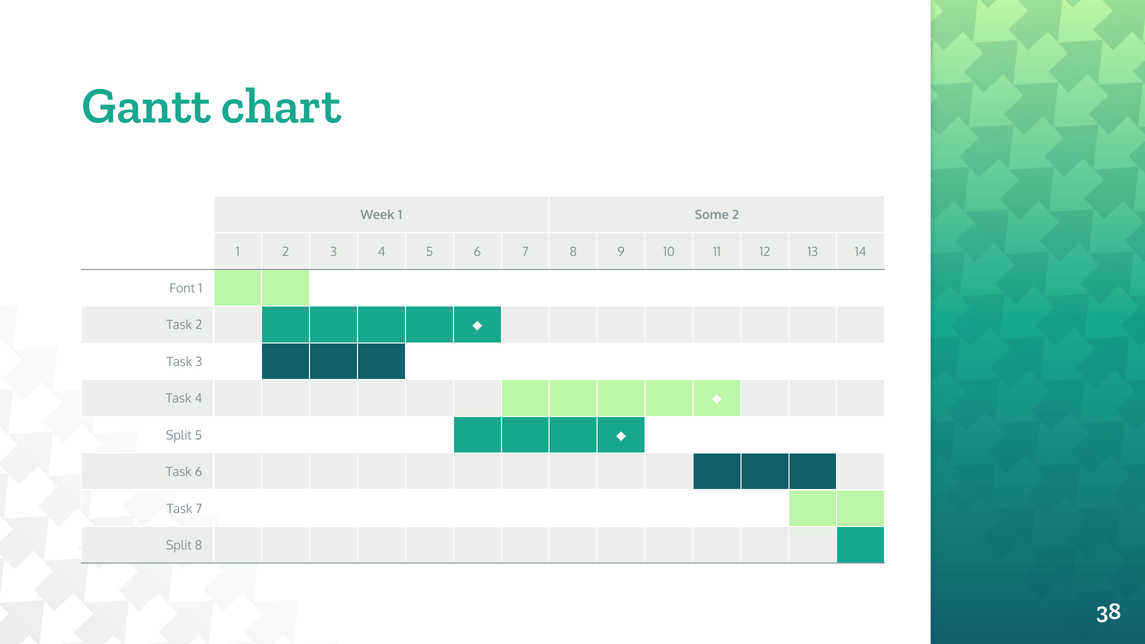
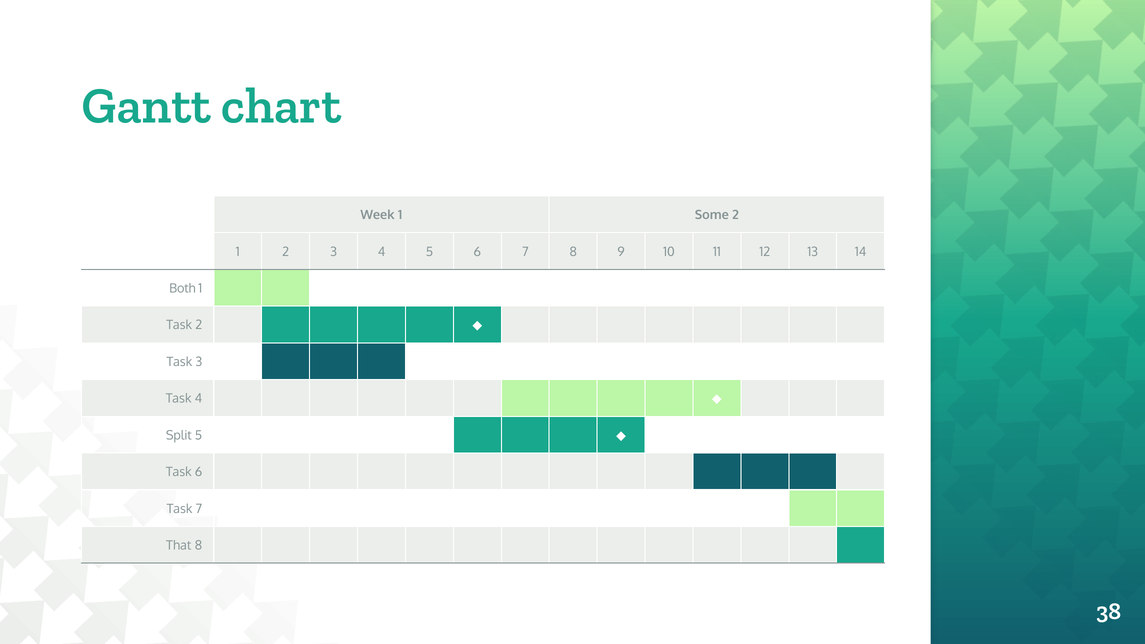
Font: Font -> Both
Split at (179, 546): Split -> That
